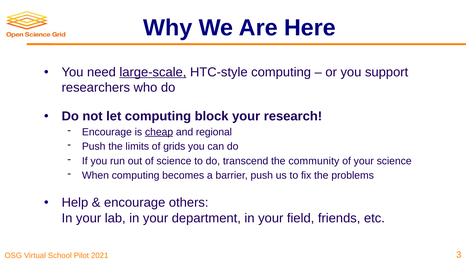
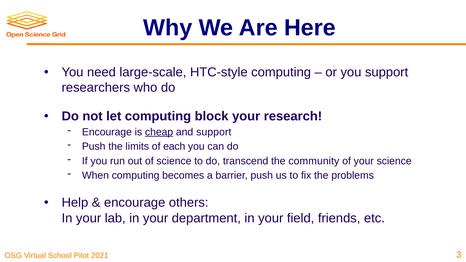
large-scale underline: present -> none
and regional: regional -> support
grids: grids -> each
